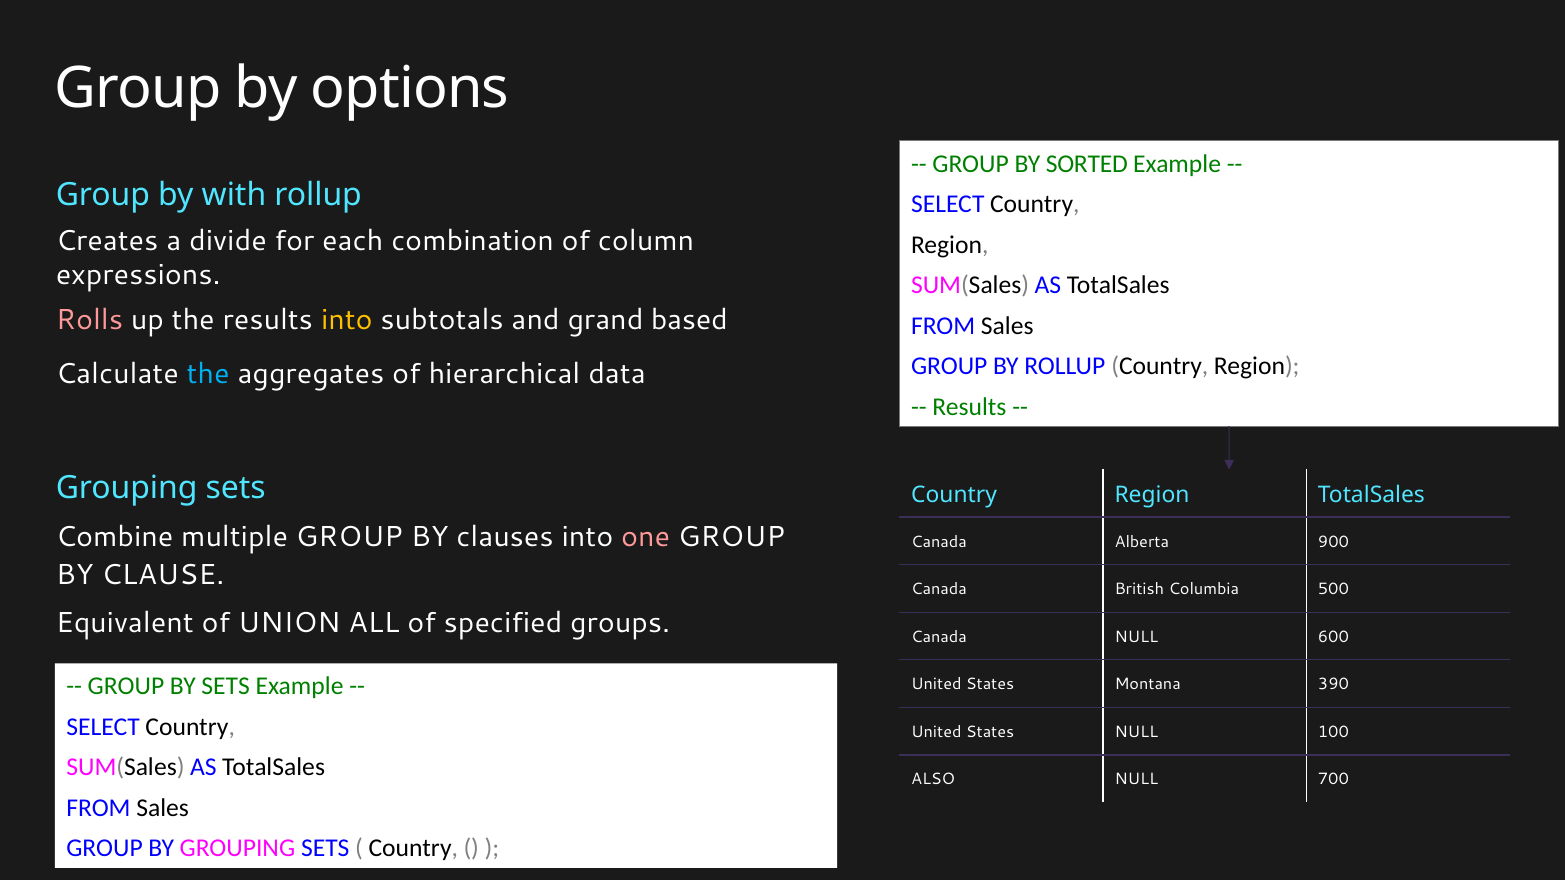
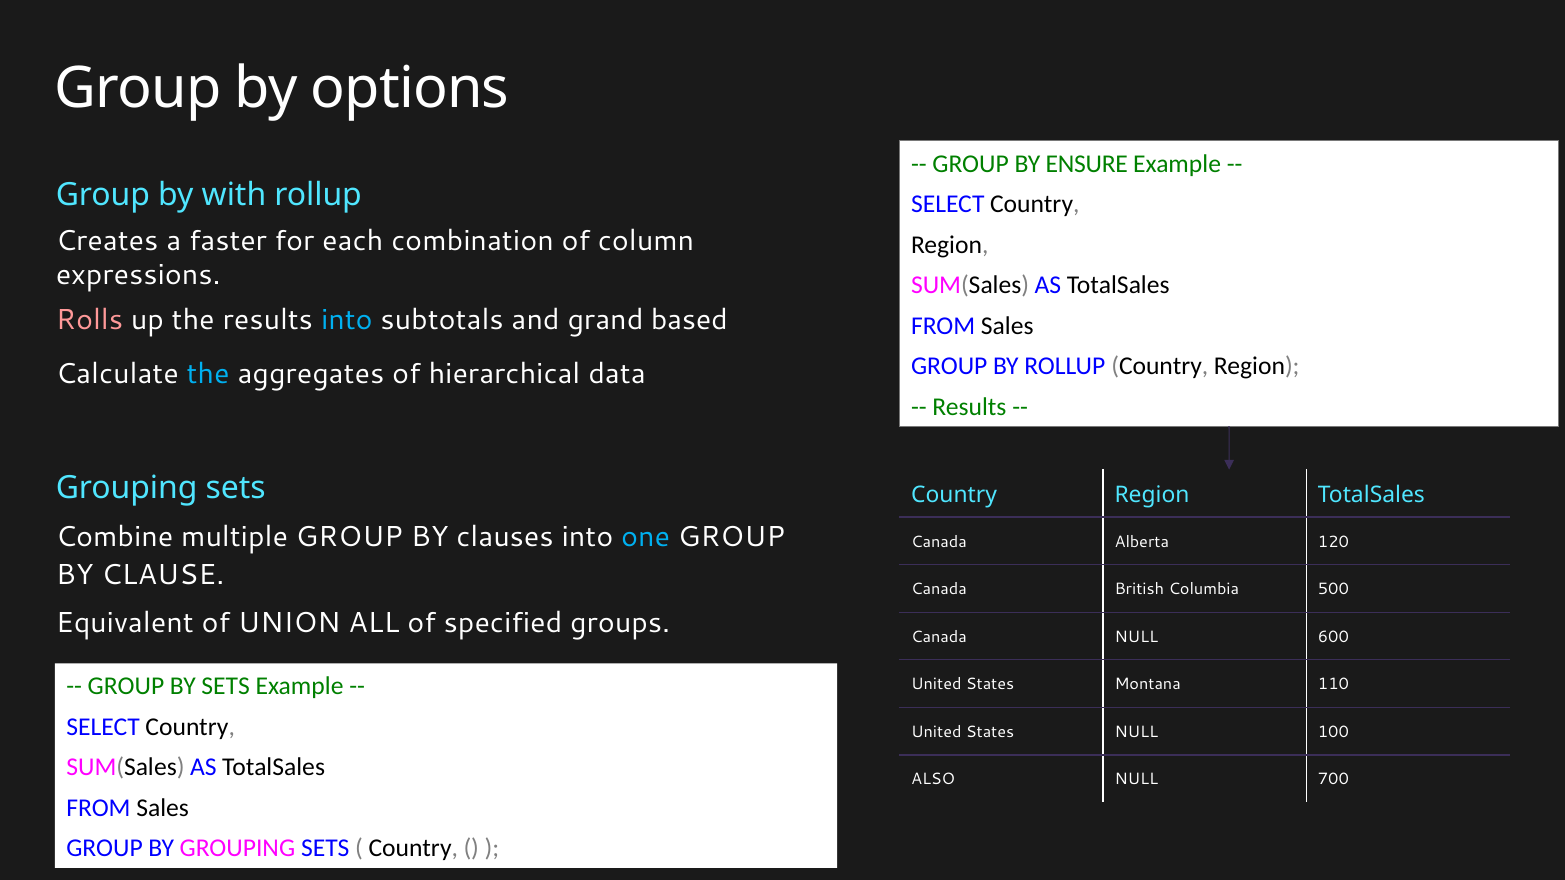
SORTED: SORTED -> ENSURE
divide: divide -> faster
into at (347, 320) colour: yellow -> light blue
one colour: pink -> light blue
900: 900 -> 120
390: 390 -> 110
